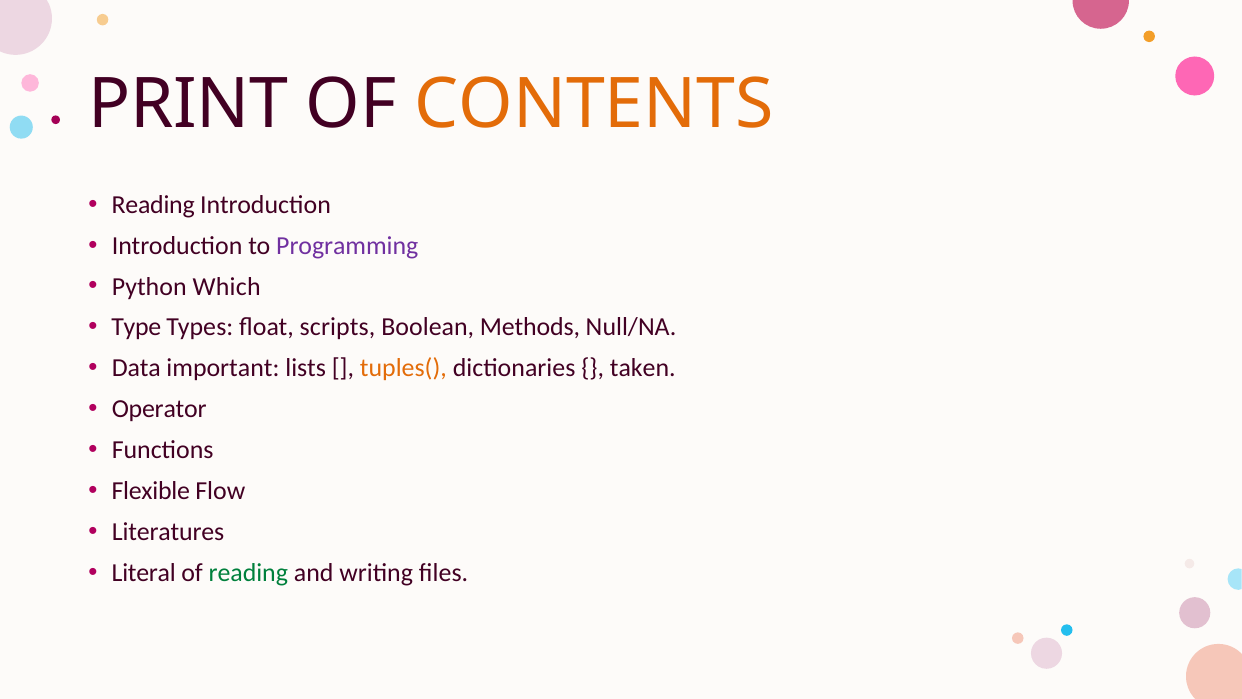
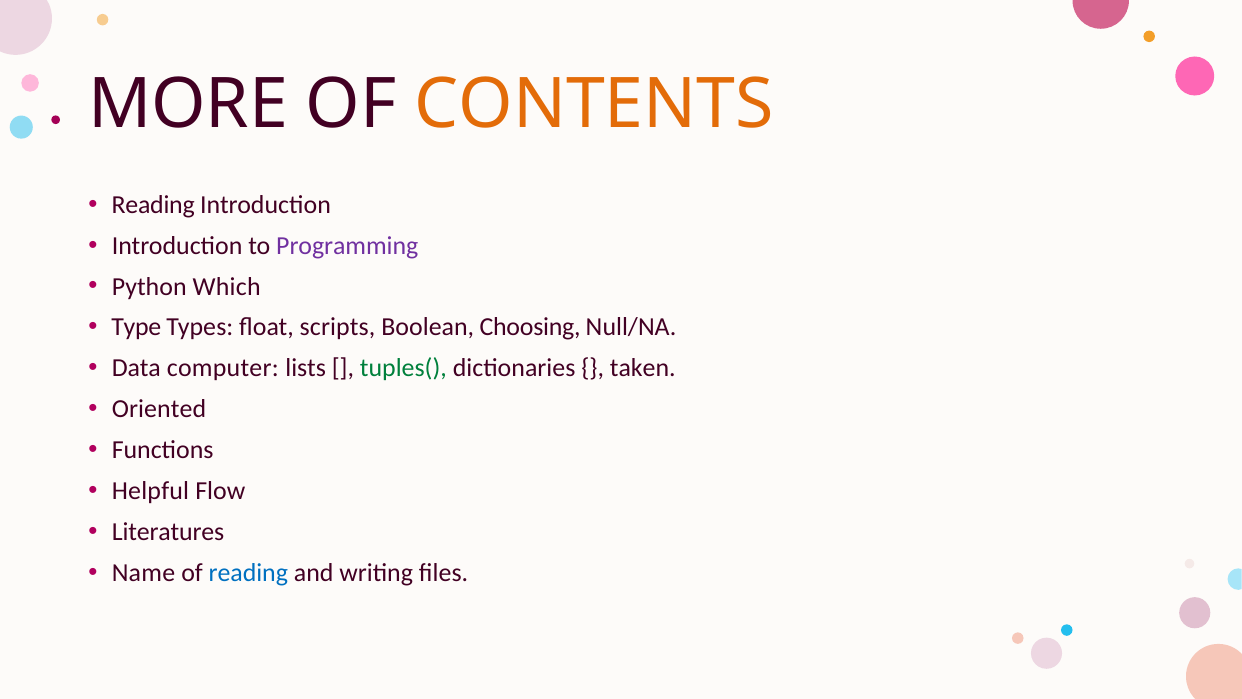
PRINT: PRINT -> MORE
Methods: Methods -> Choosing
important: important -> computer
tuples( colour: orange -> green
Operator: Operator -> Oriented
Flexible: Flexible -> Helpful
Literal: Literal -> Name
reading at (248, 573) colour: green -> blue
